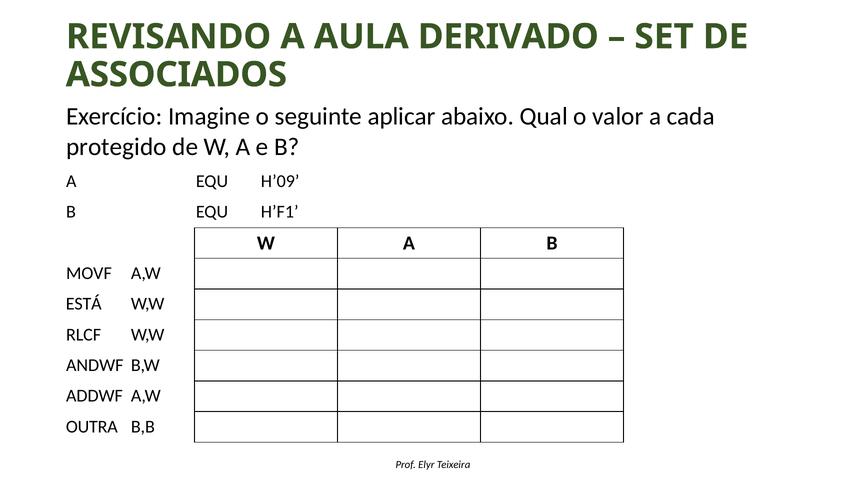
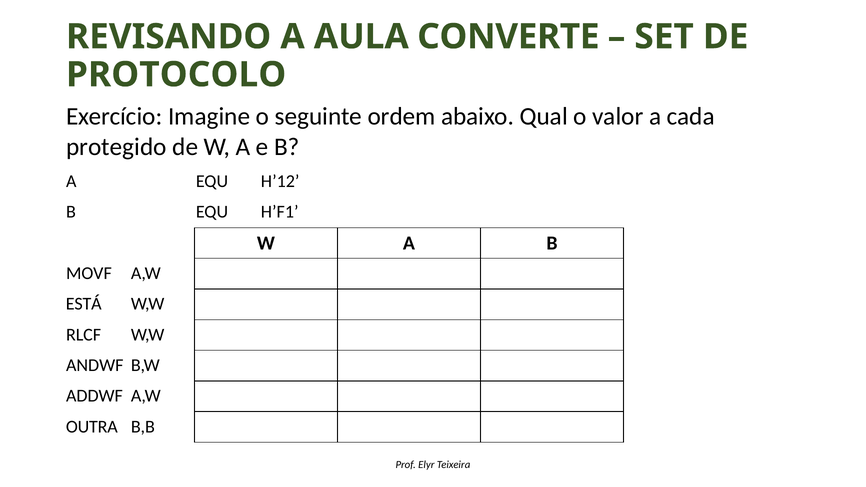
DERIVADO: DERIVADO -> CONVERTE
ASSOCIADOS: ASSOCIADOS -> PROTOCOLO
aplicar: aplicar -> ordem
H’09: H’09 -> H’12
